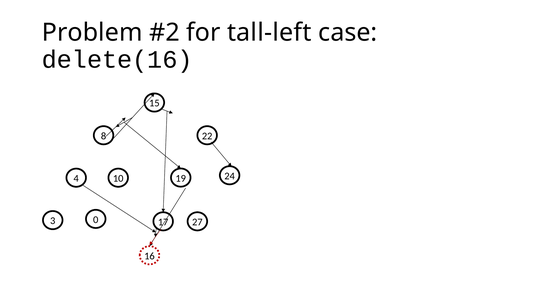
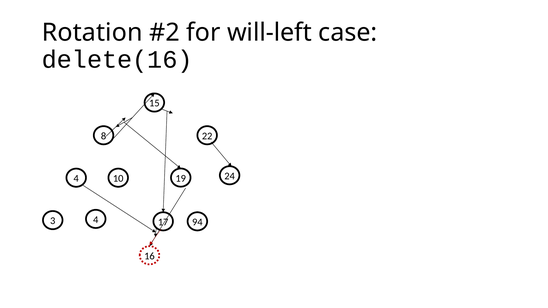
Problem: Problem -> Rotation
tall-left: tall-left -> will-left
3 0: 0 -> 4
27: 27 -> 94
